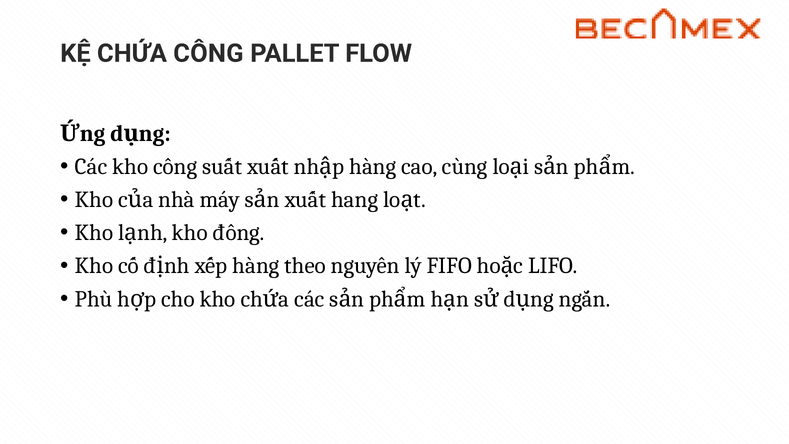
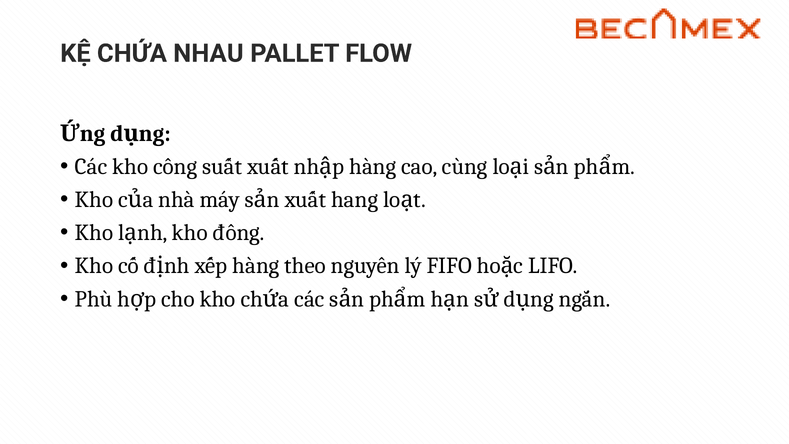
CÔNG: CÔNG -> NHAU
